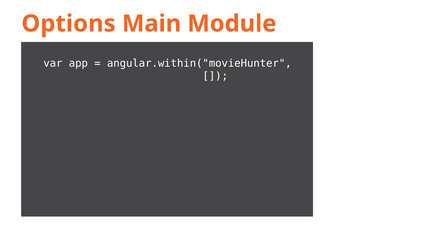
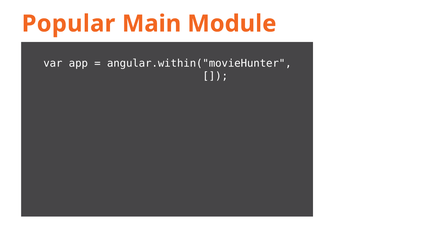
Options: Options -> Popular
